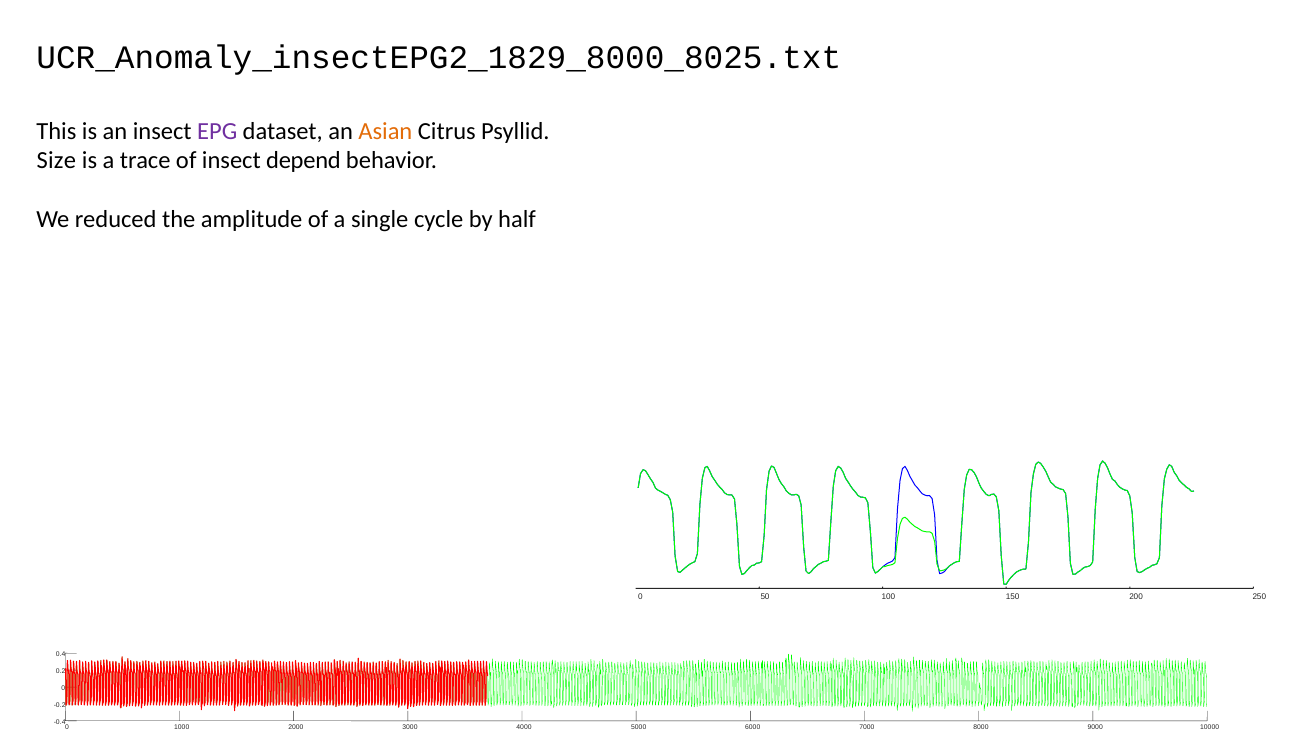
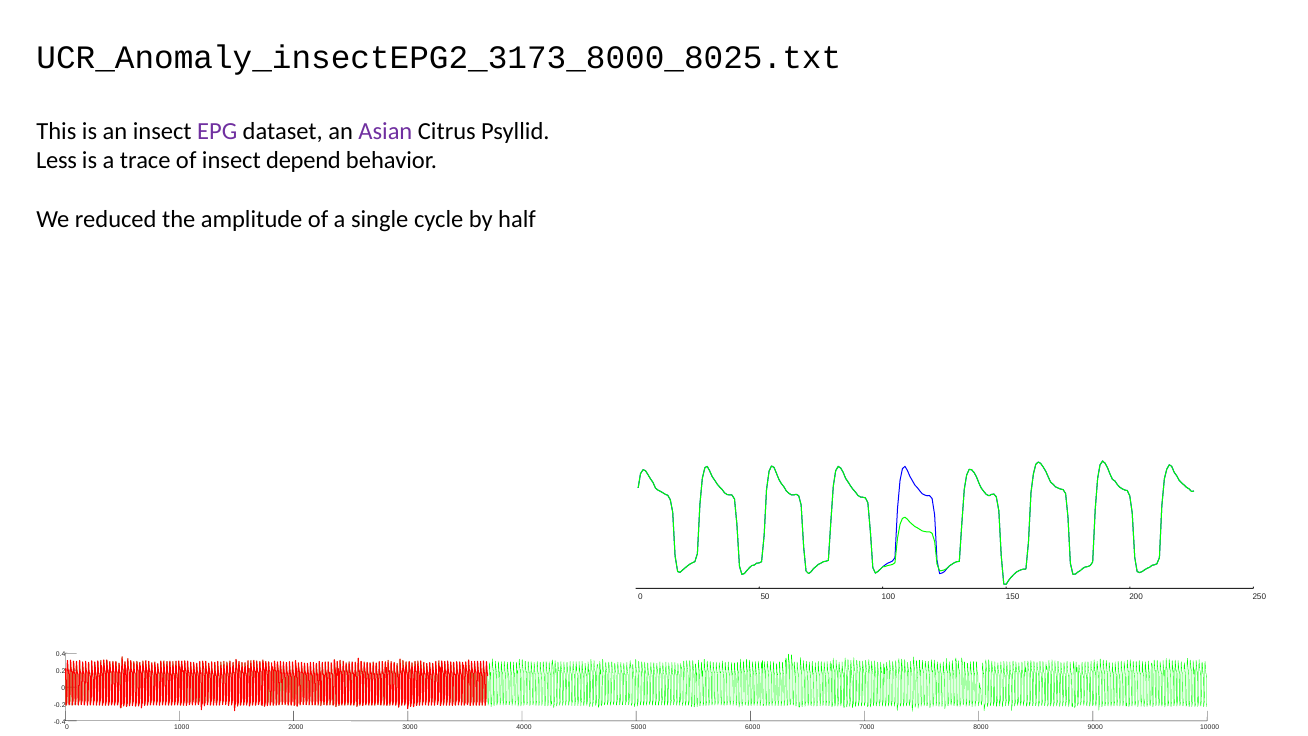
UCR_Anomaly_insectEPG2_1829_8000_8025.txt: UCR_Anomaly_insectEPG2_1829_8000_8025.txt -> UCR_Anomaly_insectEPG2_3173_8000_8025.txt
Asian colour: orange -> purple
Size: Size -> Less
